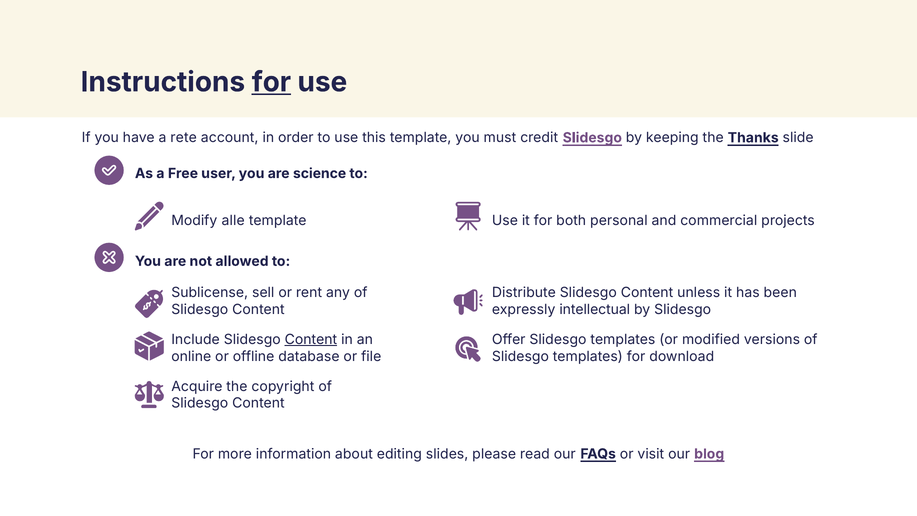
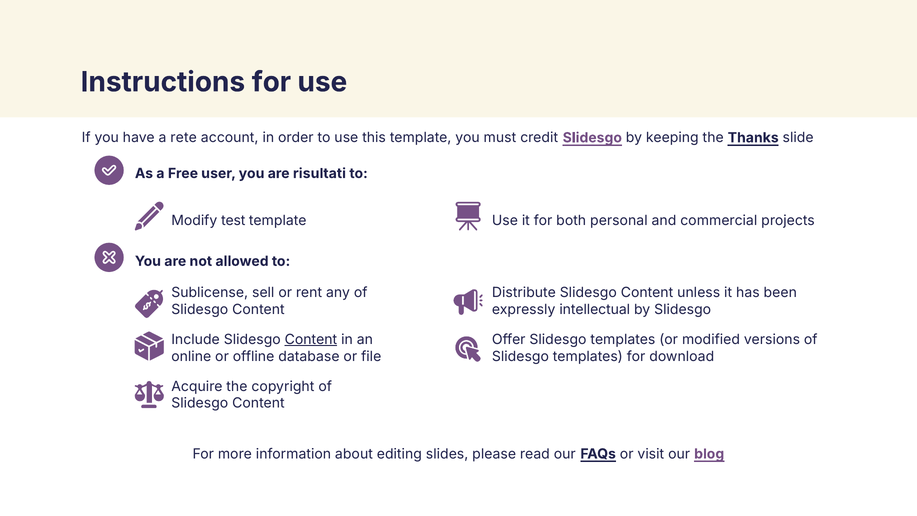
for at (271, 82) underline: present -> none
science: science -> risultati
alle: alle -> test
